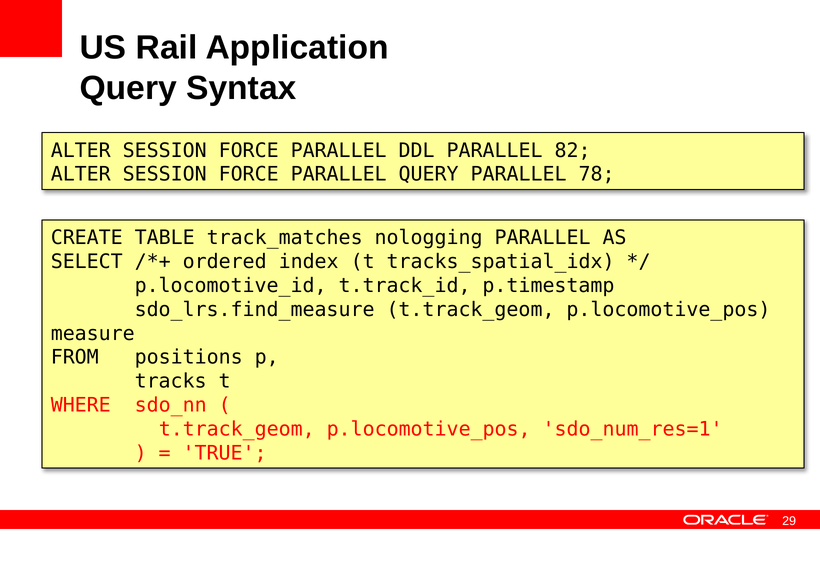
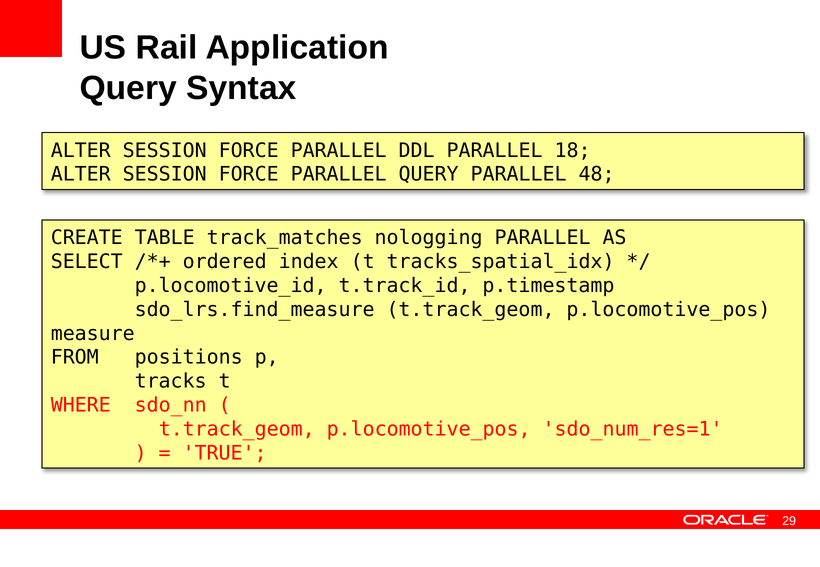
82: 82 -> 18
78: 78 -> 48
